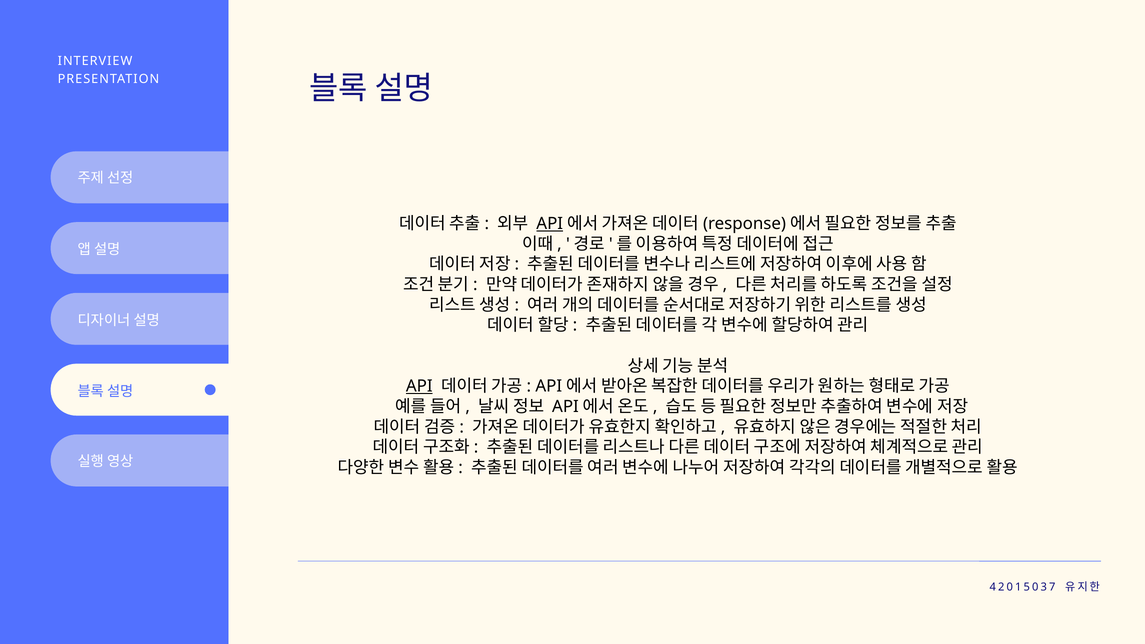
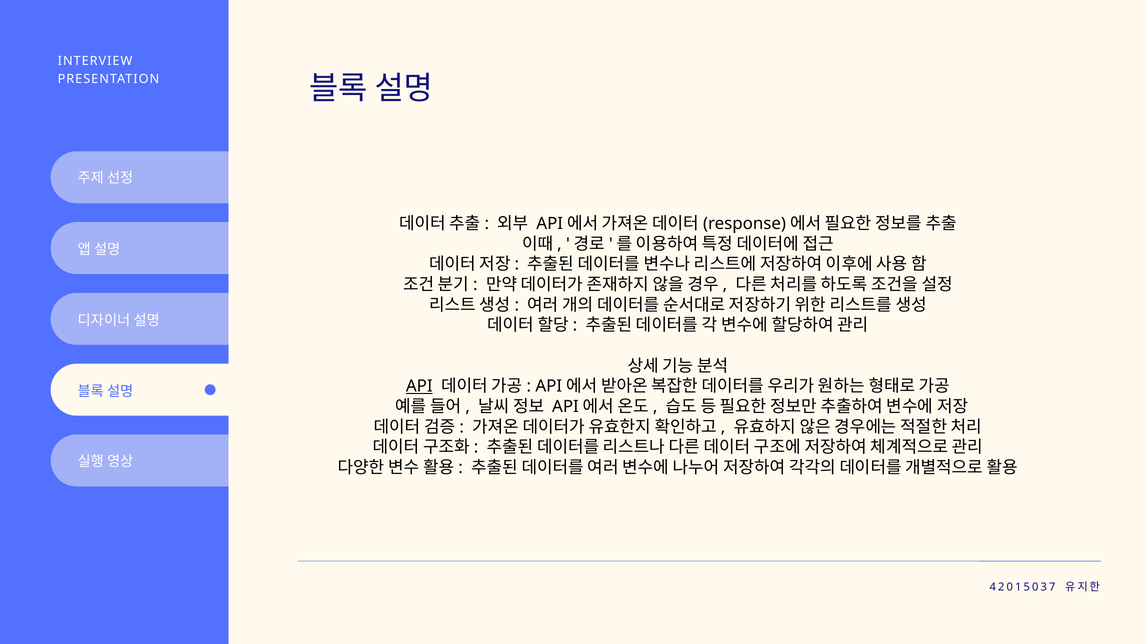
API at (550, 224) underline: present -> none
